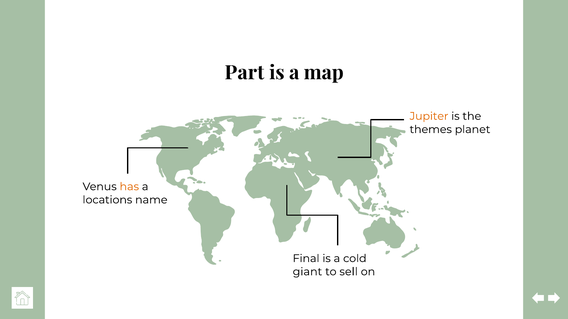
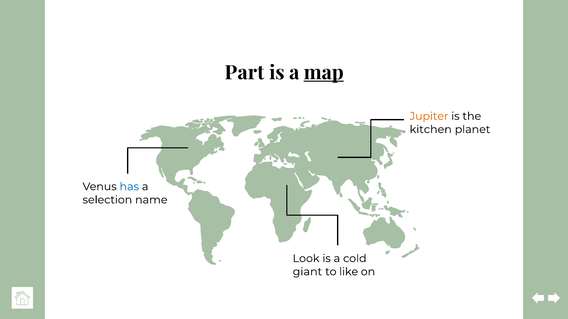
map underline: none -> present
themes: themes -> kitchen
has colour: orange -> blue
locations: locations -> selection
Final: Final -> Look
sell: sell -> like
